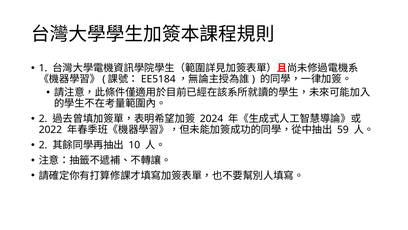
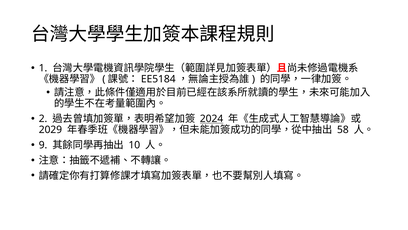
2024 underline: none -> present
2022: 2022 -> 2029
59: 59 -> 58
2 at (43, 145): 2 -> 9
